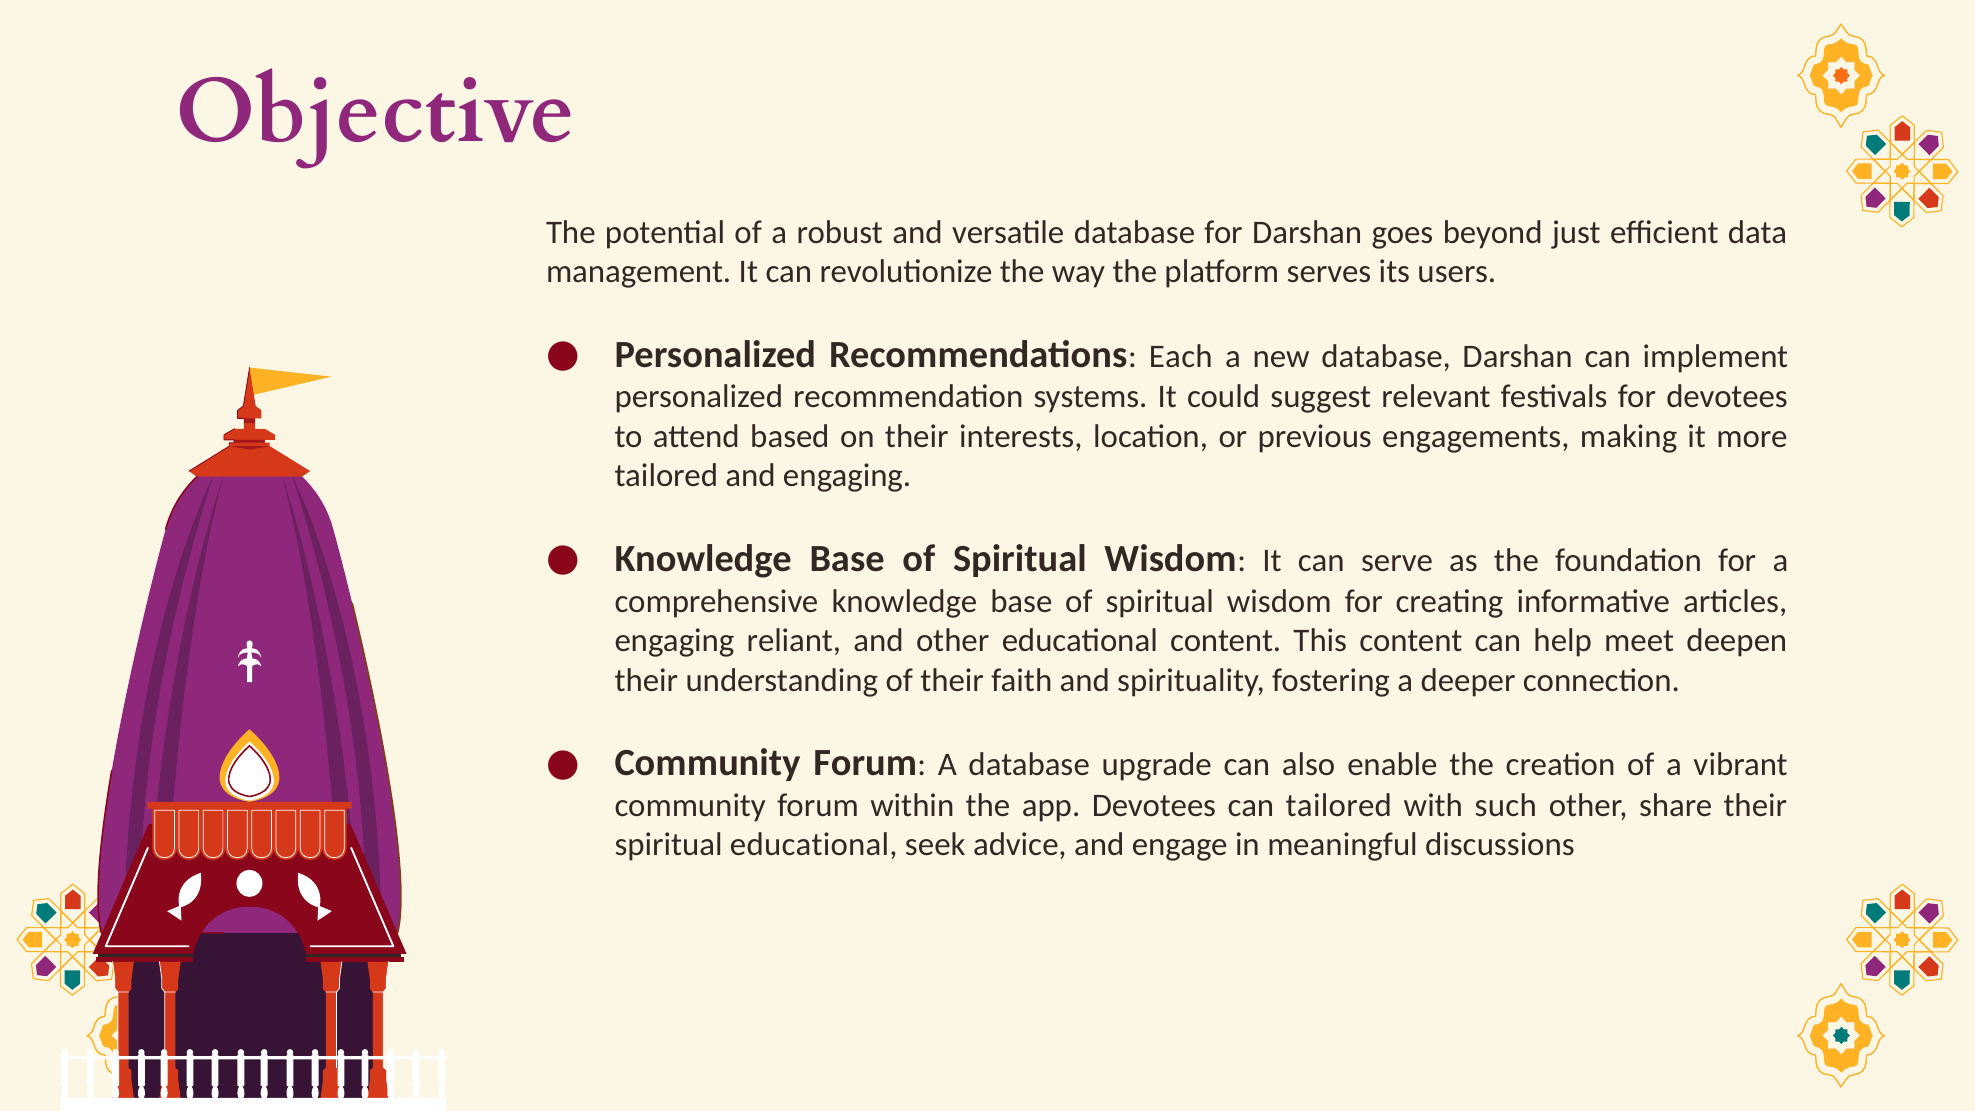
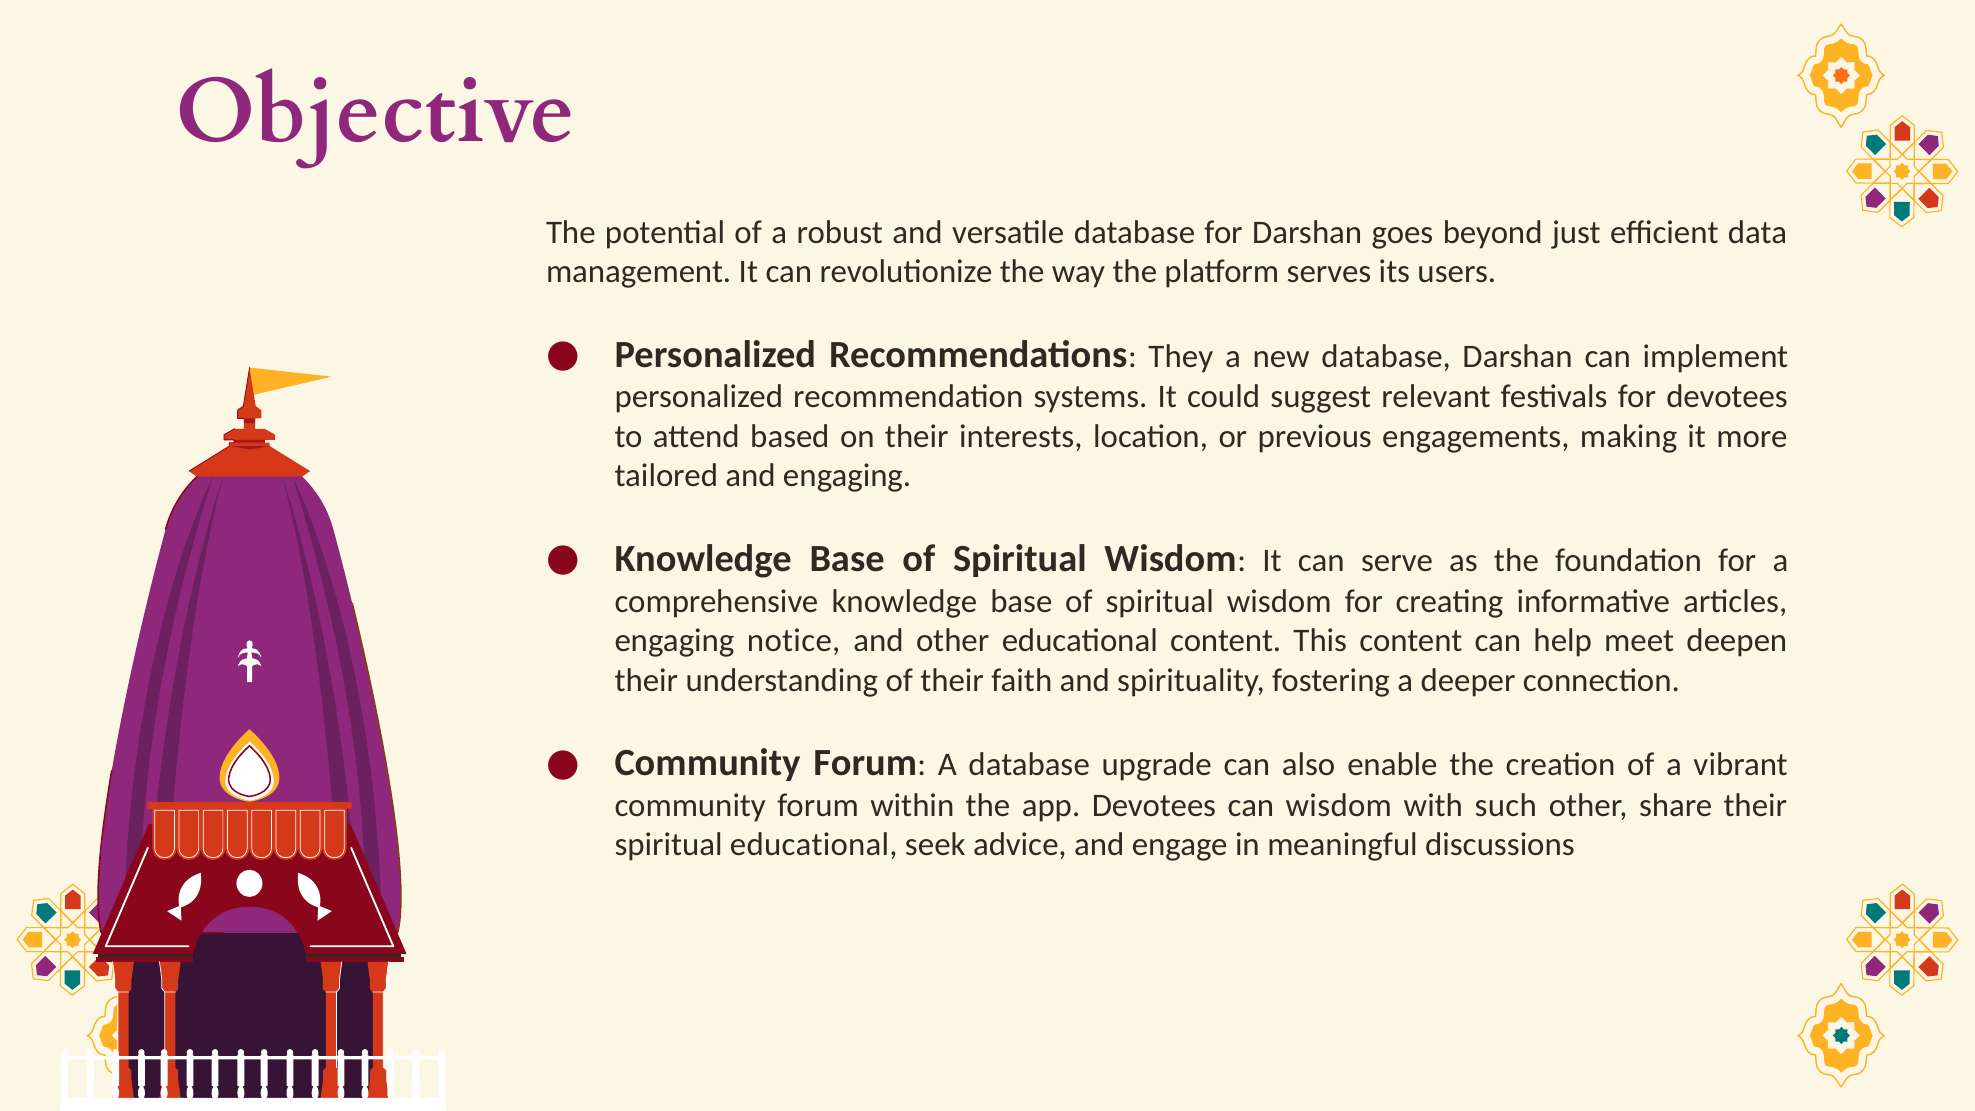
Each: Each -> They
reliant: reliant -> notice
can tailored: tailored -> wisdom
